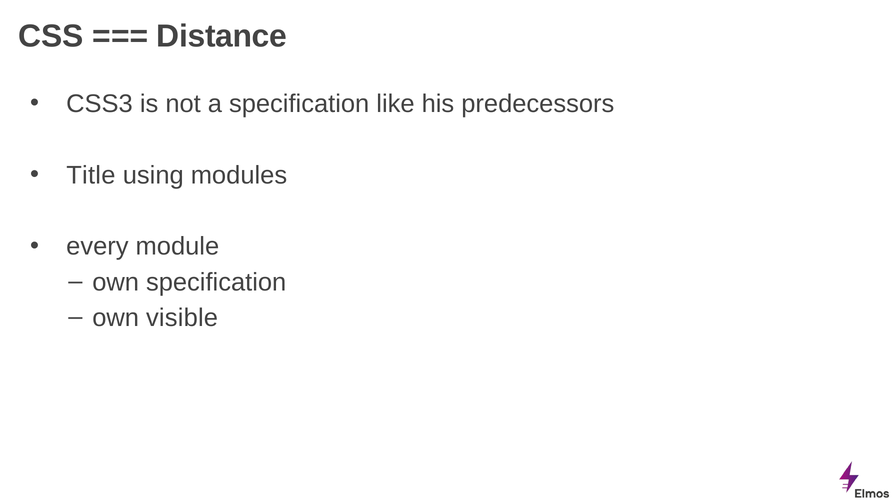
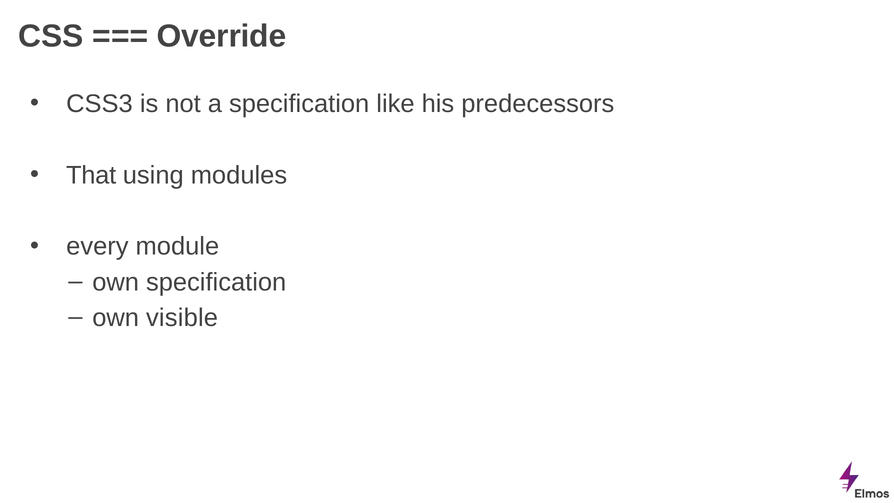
Distance: Distance -> Override
Title: Title -> That
